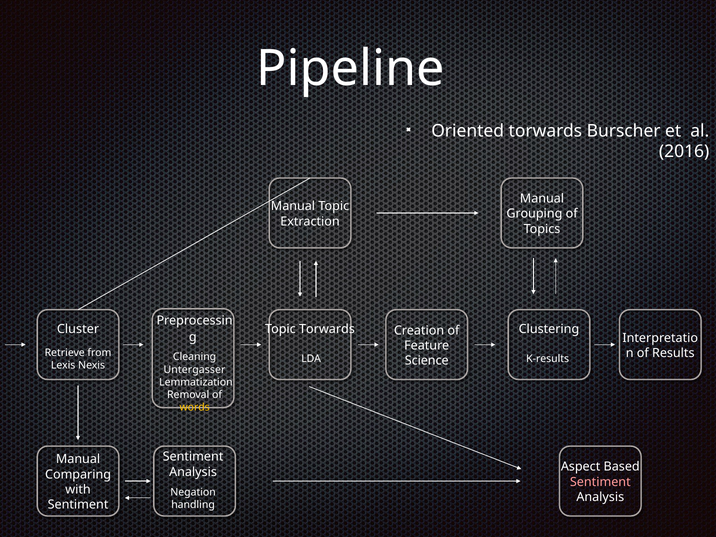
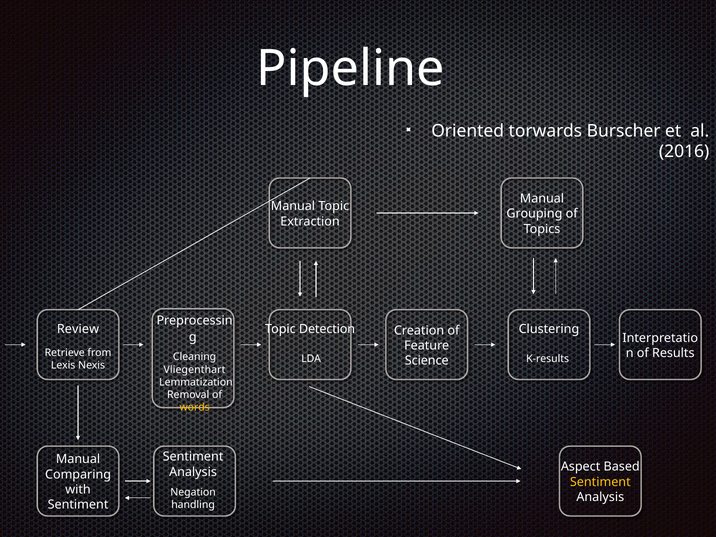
Cluster: Cluster -> Review
Topic Torwards: Torwards -> Detection
Untergasser: Untergasser -> Vliegenthart
Sentiment at (600, 482) colour: pink -> yellow
